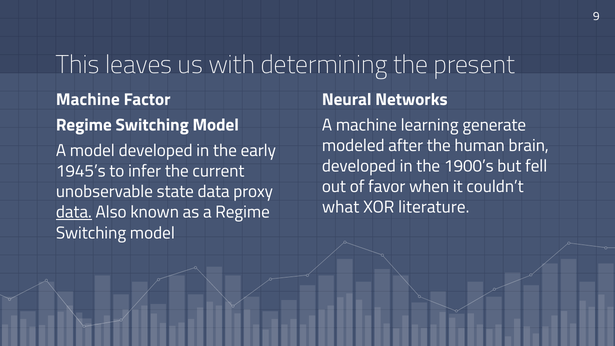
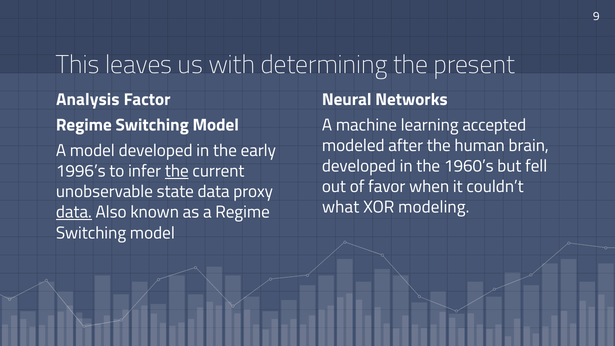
Machine at (88, 100): Machine -> Analysis
generate: generate -> accepted
1900’s: 1900’s -> 1960’s
1945’s: 1945’s -> 1996’s
the at (177, 171) underline: none -> present
literature: literature -> modeling
